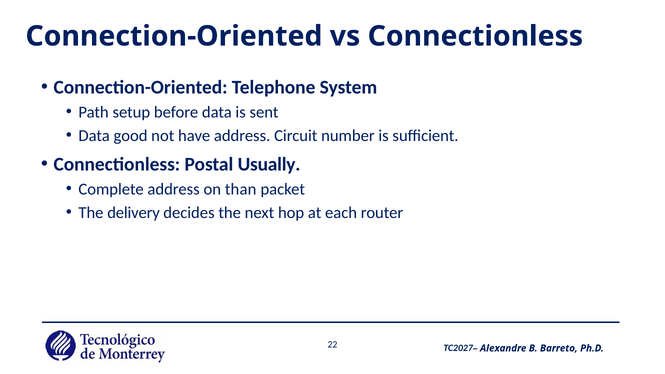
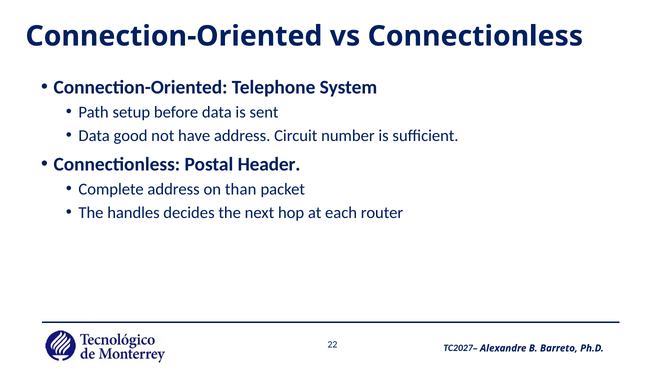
Usually: Usually -> Header
delivery: delivery -> handles
